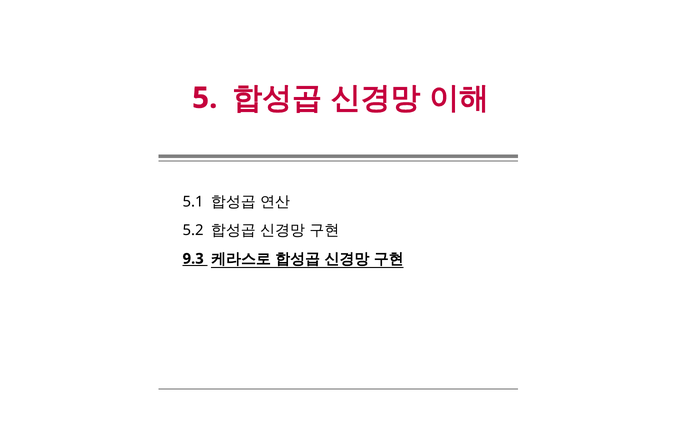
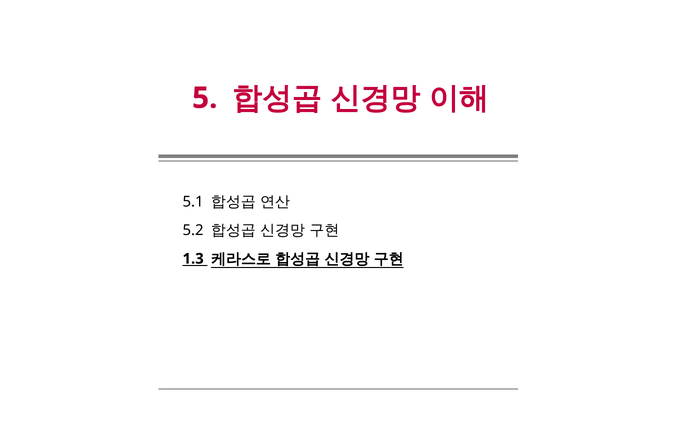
9.3: 9.3 -> 1.3
